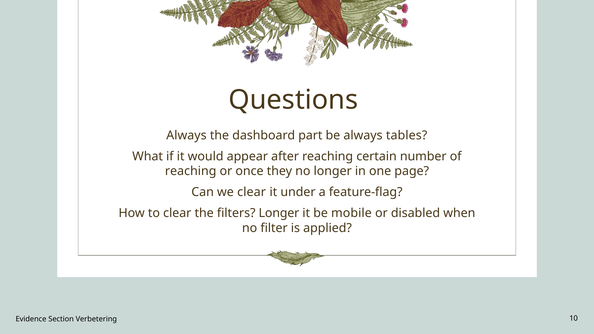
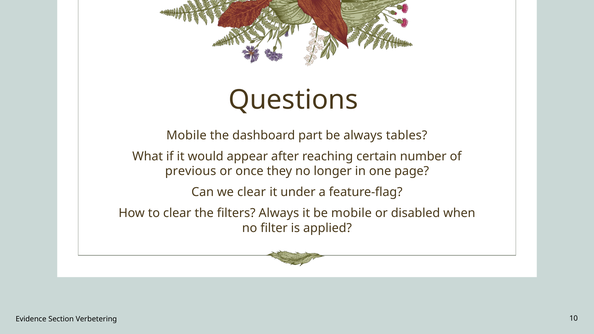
Always at (186, 135): Always -> Mobile
reaching at (191, 171): reaching -> previous
filters Longer: Longer -> Always
